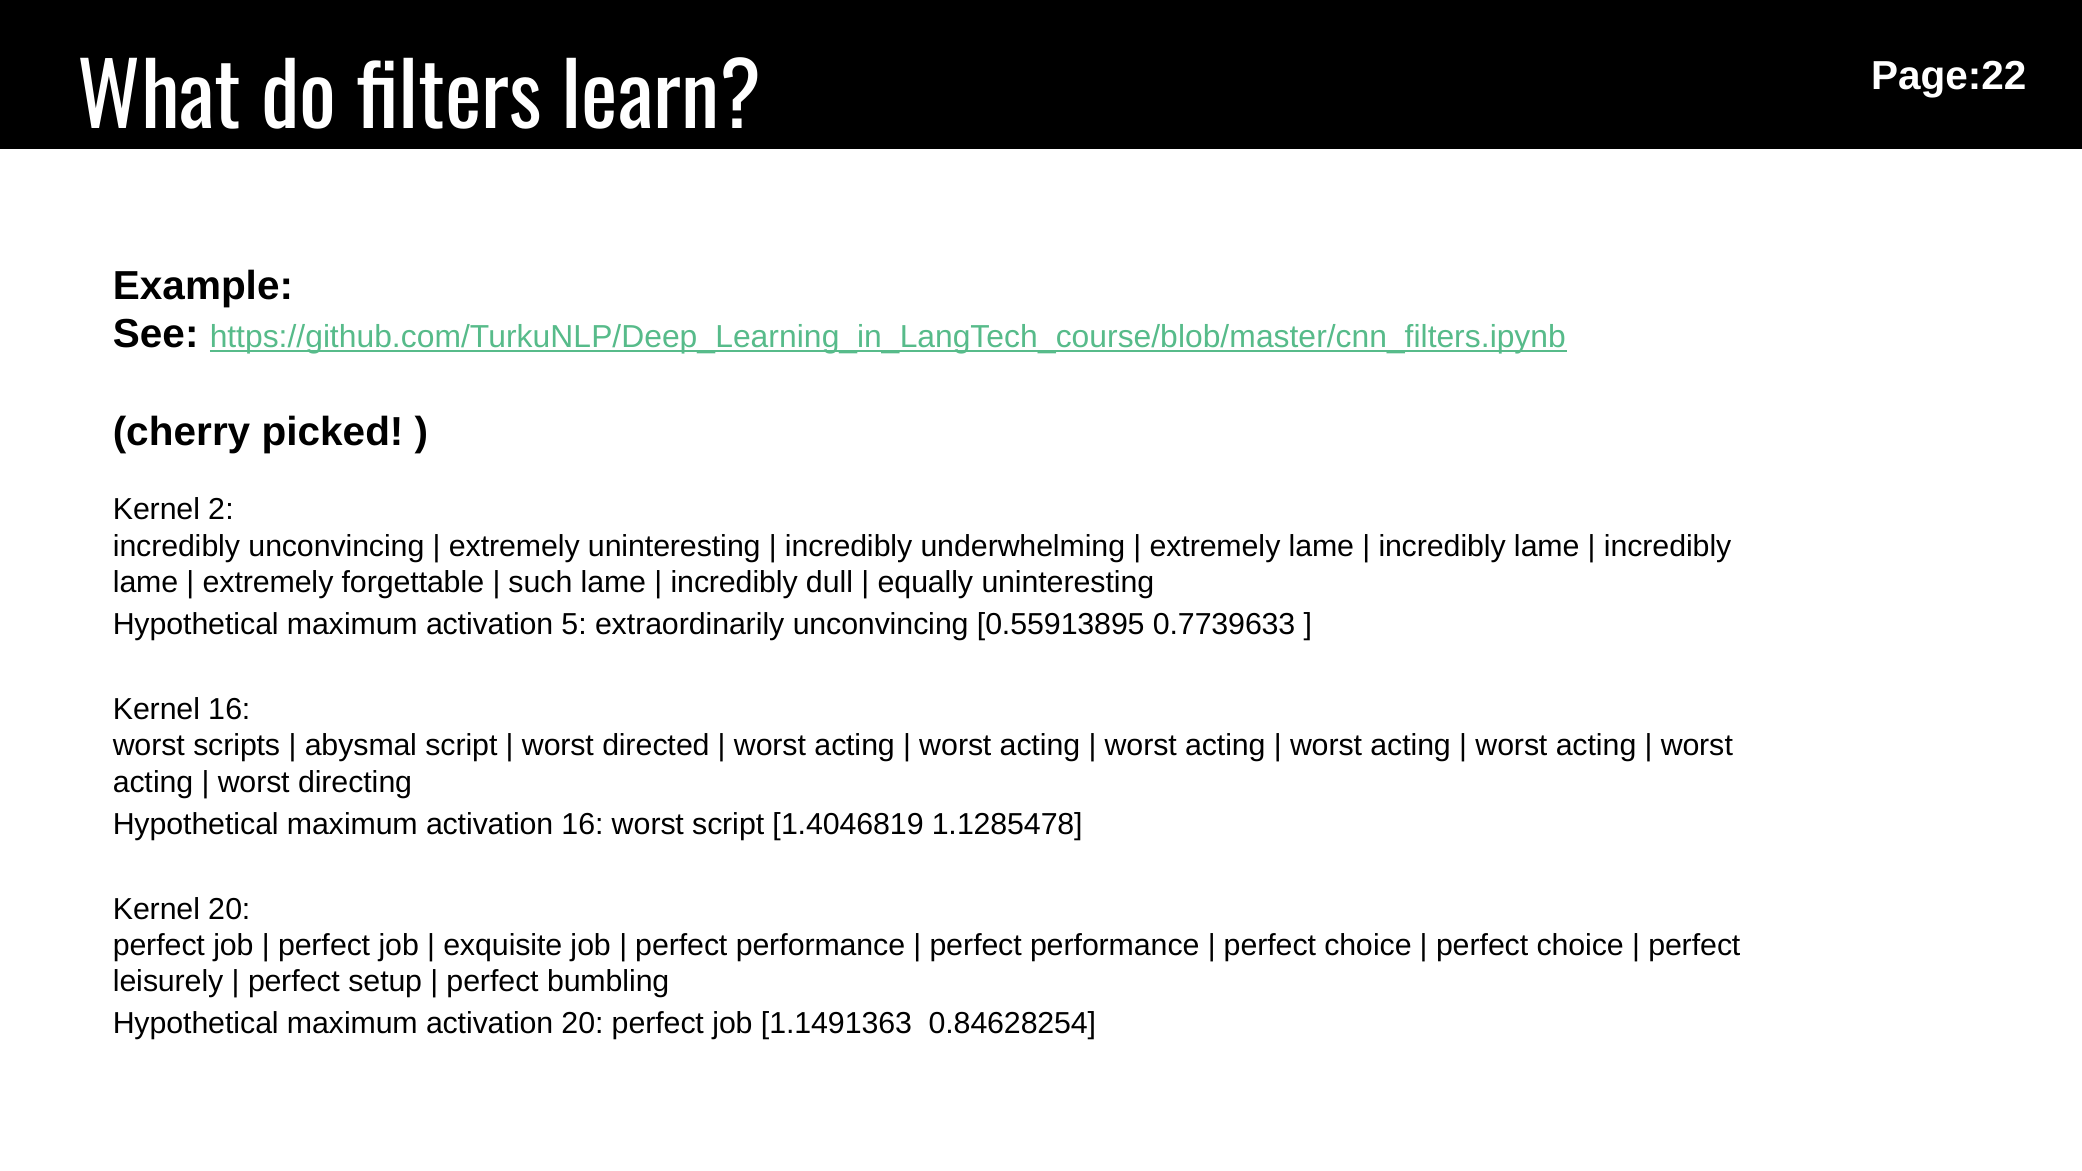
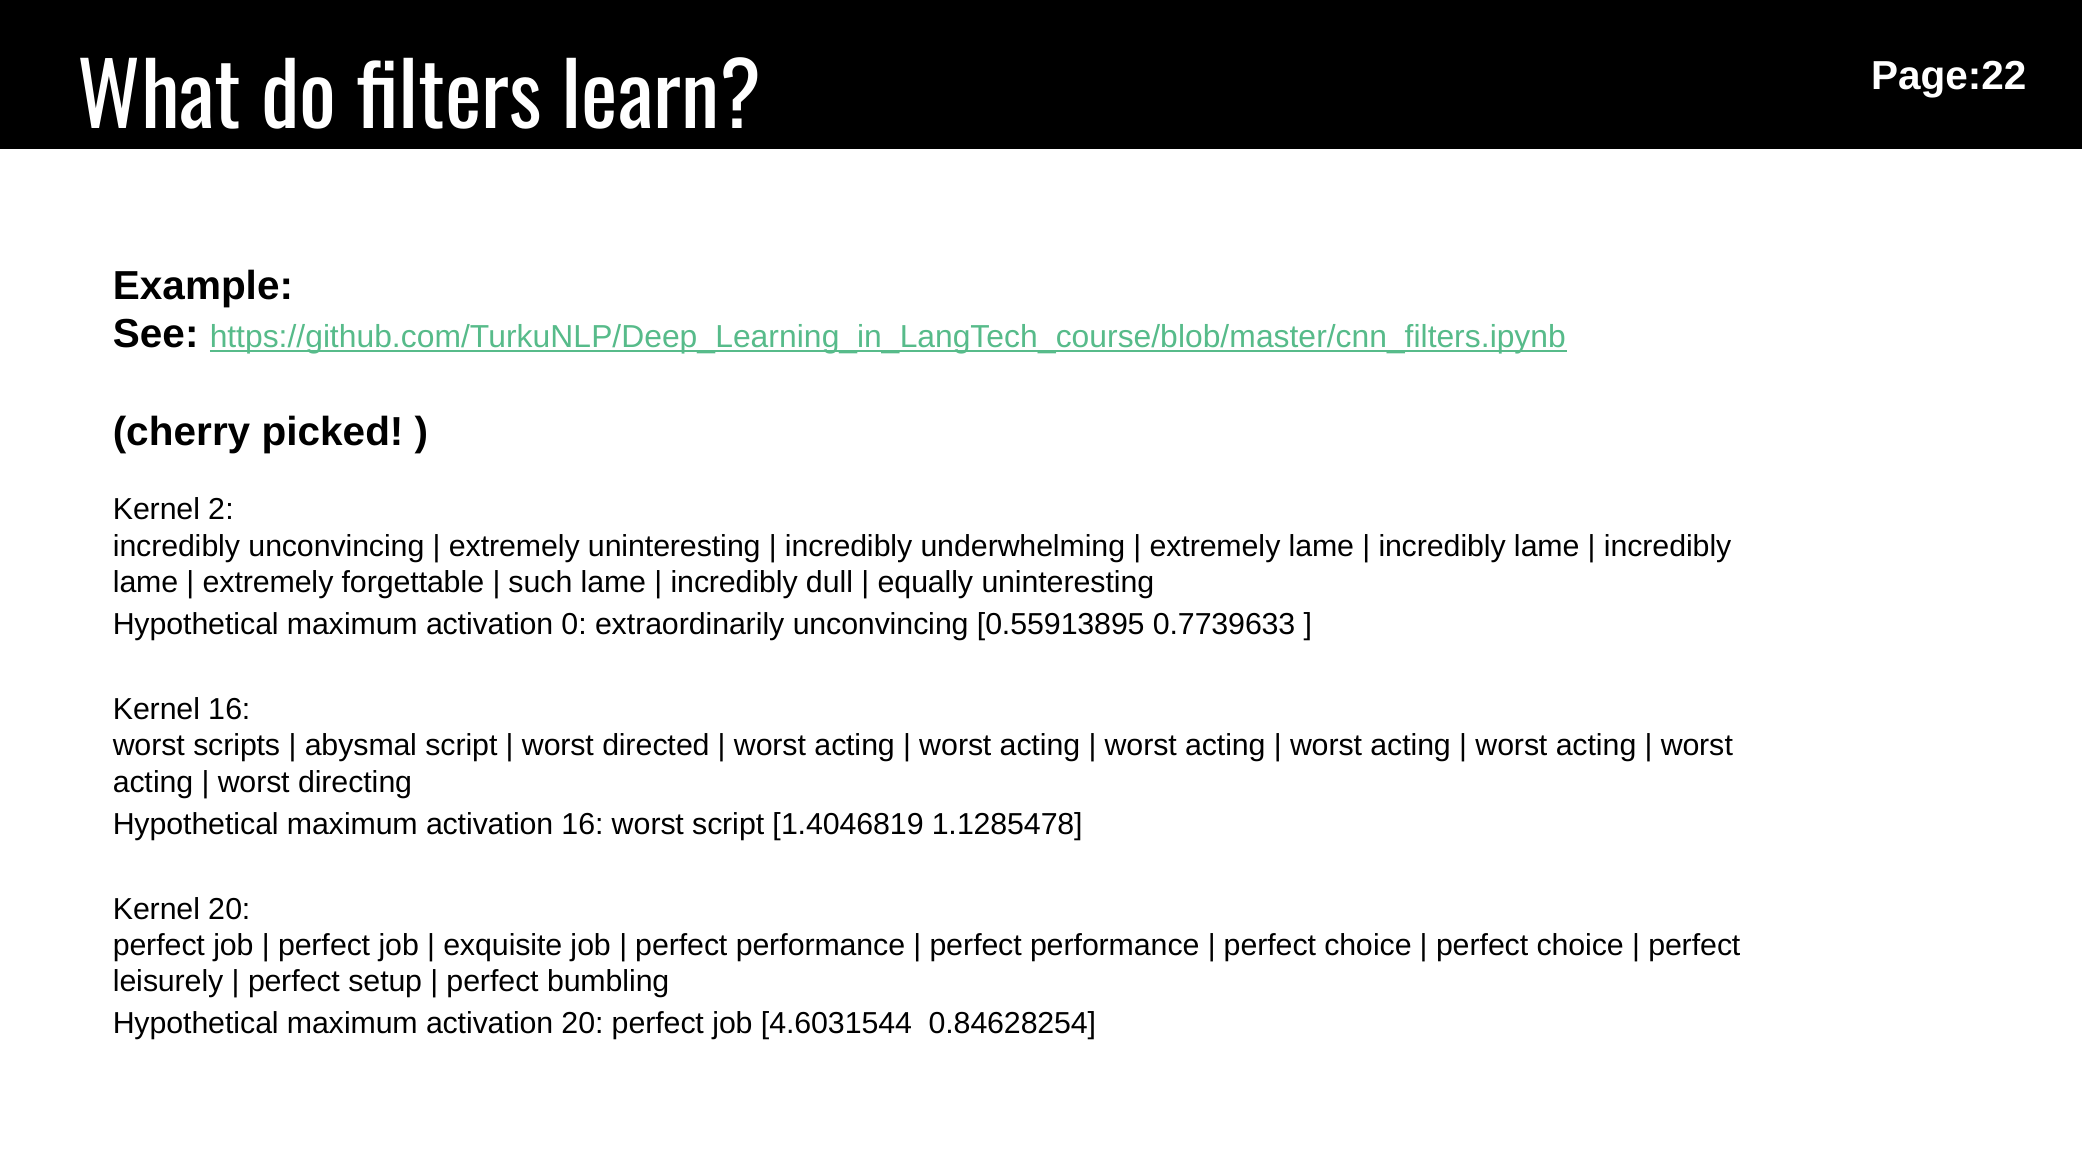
5: 5 -> 0
1.1491363: 1.1491363 -> 4.6031544
